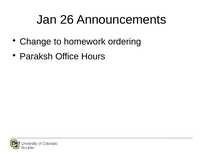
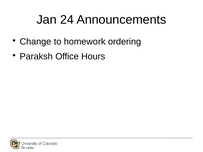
26: 26 -> 24
